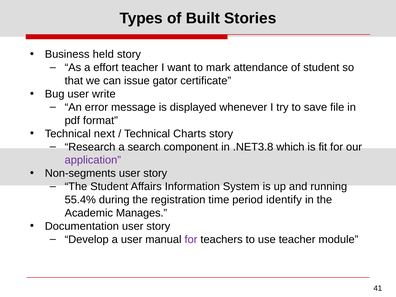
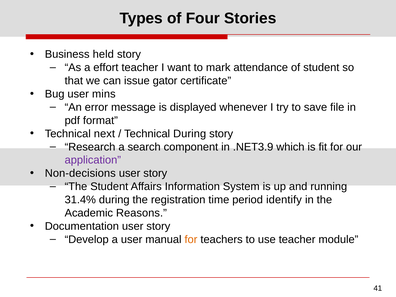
Built: Built -> Four
write: write -> mins
Technical Charts: Charts -> During
.NET3.8: .NET3.8 -> .NET3.9
Non-segments: Non-segments -> Non-decisions
55.4%: 55.4% -> 31.4%
Manages: Manages -> Reasons
for at (191, 239) colour: purple -> orange
